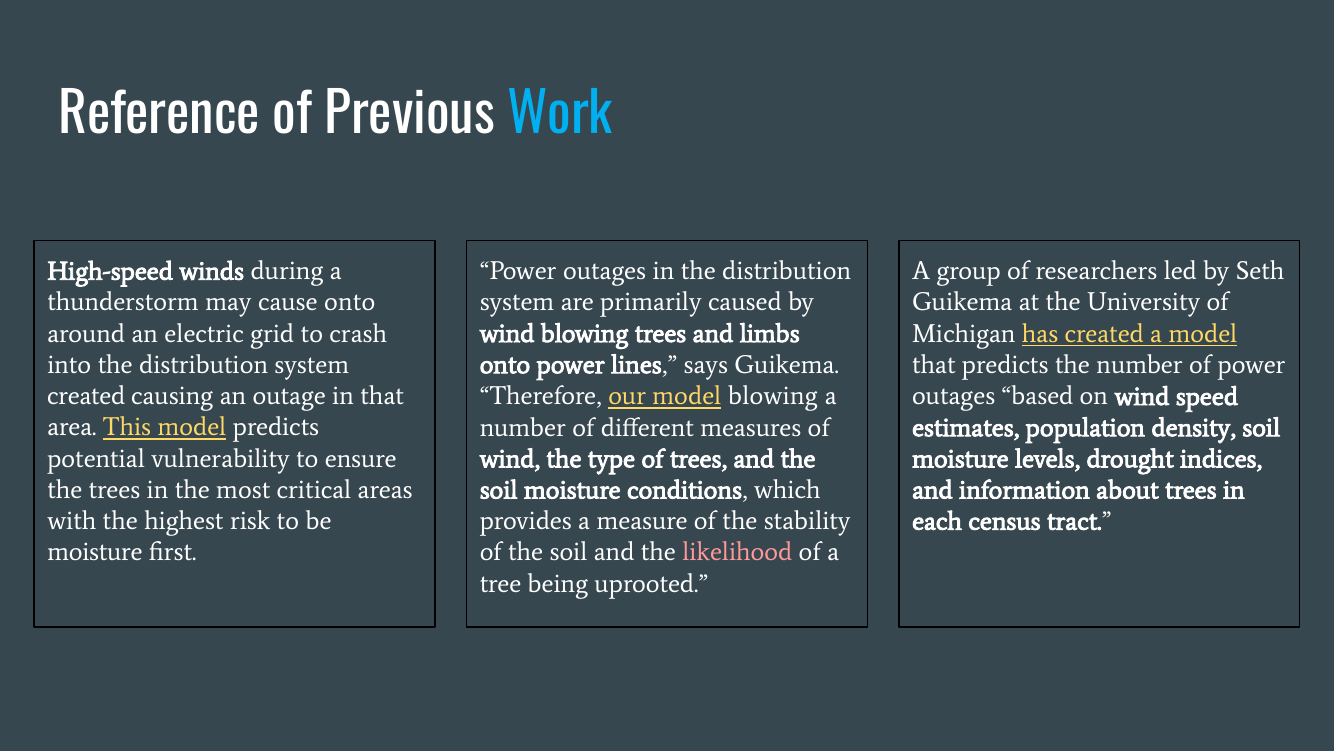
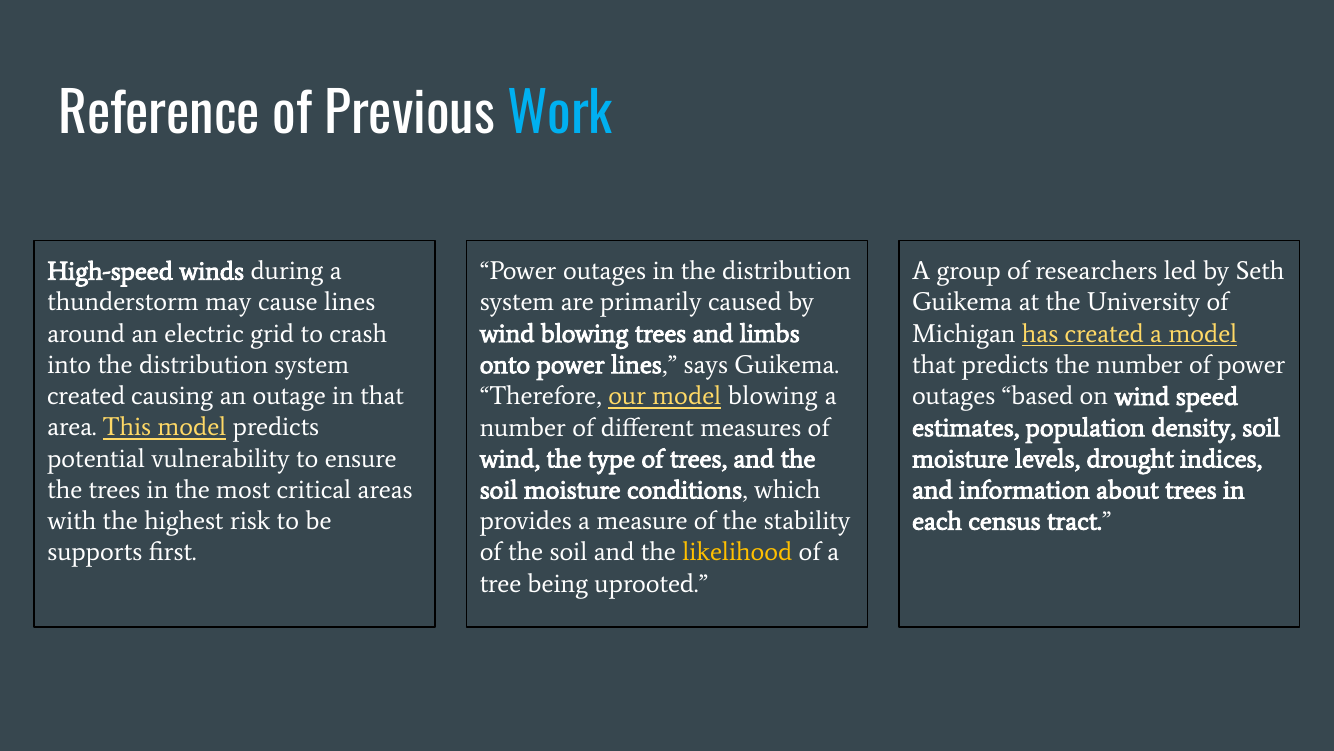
cause onto: onto -> lines
moisture at (95, 552): moisture -> supports
likelihood colour: pink -> yellow
